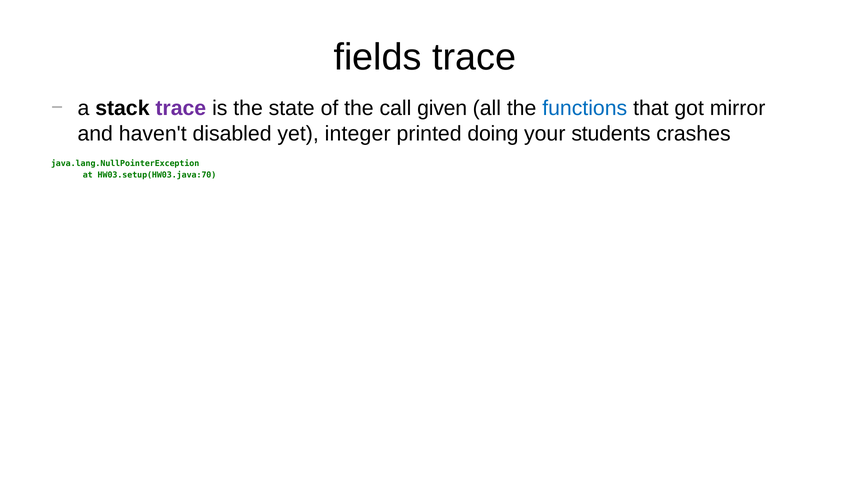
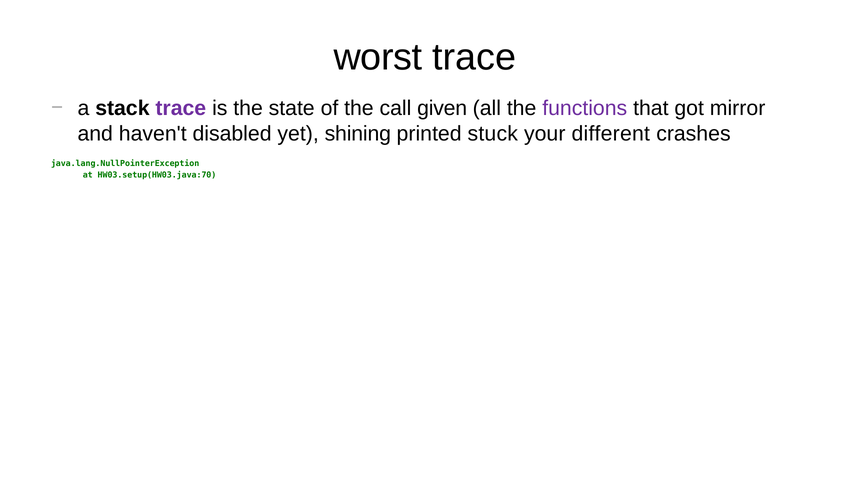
fields: fields -> worst
functions colour: blue -> purple
integer: integer -> shining
doing: doing -> stuck
students: students -> different
